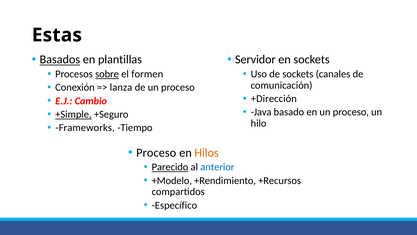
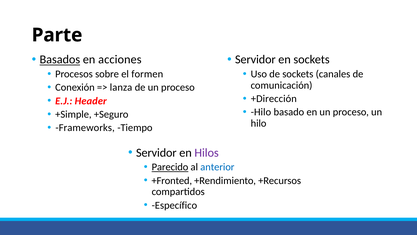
Estas: Estas -> Parte
plantillas: plantillas -> acciones
sobre underline: present -> none
Cambio: Cambio -> Header
Java at (261, 112): Java -> Hilo
+Simple underline: present -> none
Proceso at (156, 152): Proceso -> Servidor
Hilos colour: orange -> purple
+Modelo: +Modelo -> +Fronted
